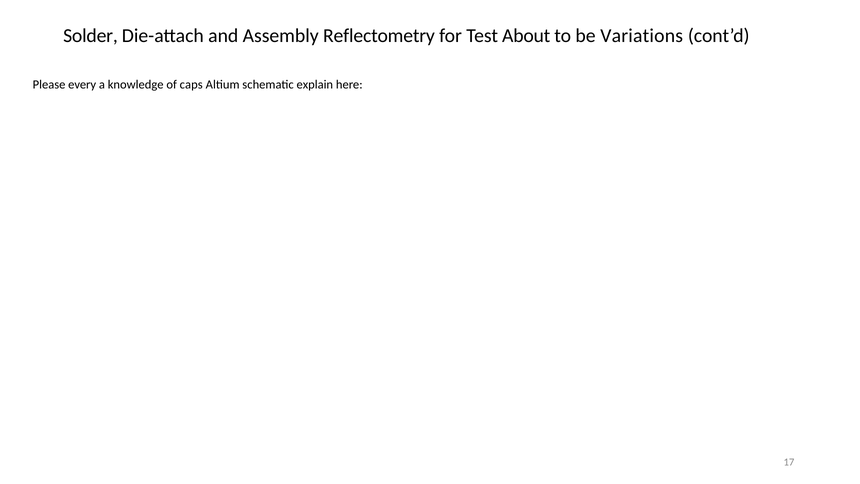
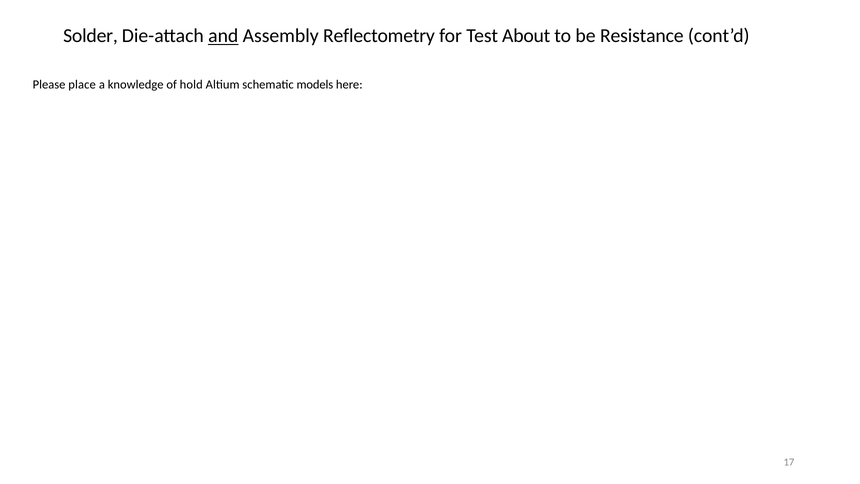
and underline: none -> present
Variations: Variations -> Resistance
every: every -> place
caps: caps -> hold
explain: explain -> models
